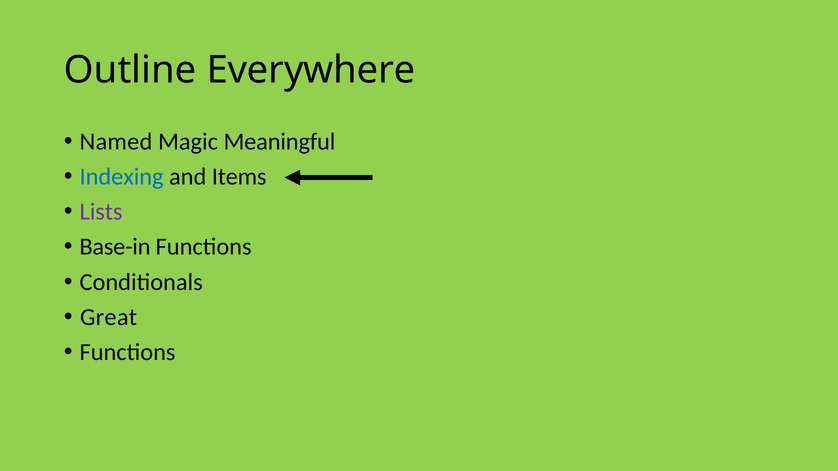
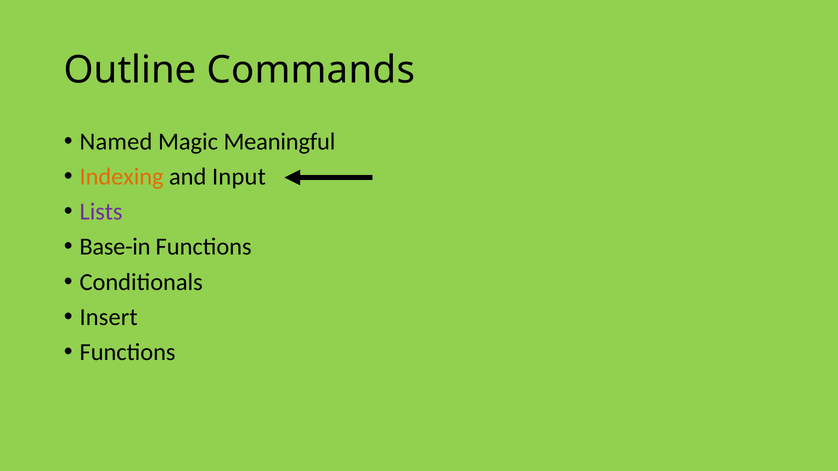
Everywhere: Everywhere -> Commands
Indexing colour: blue -> orange
Items: Items -> Input
Great: Great -> Insert
